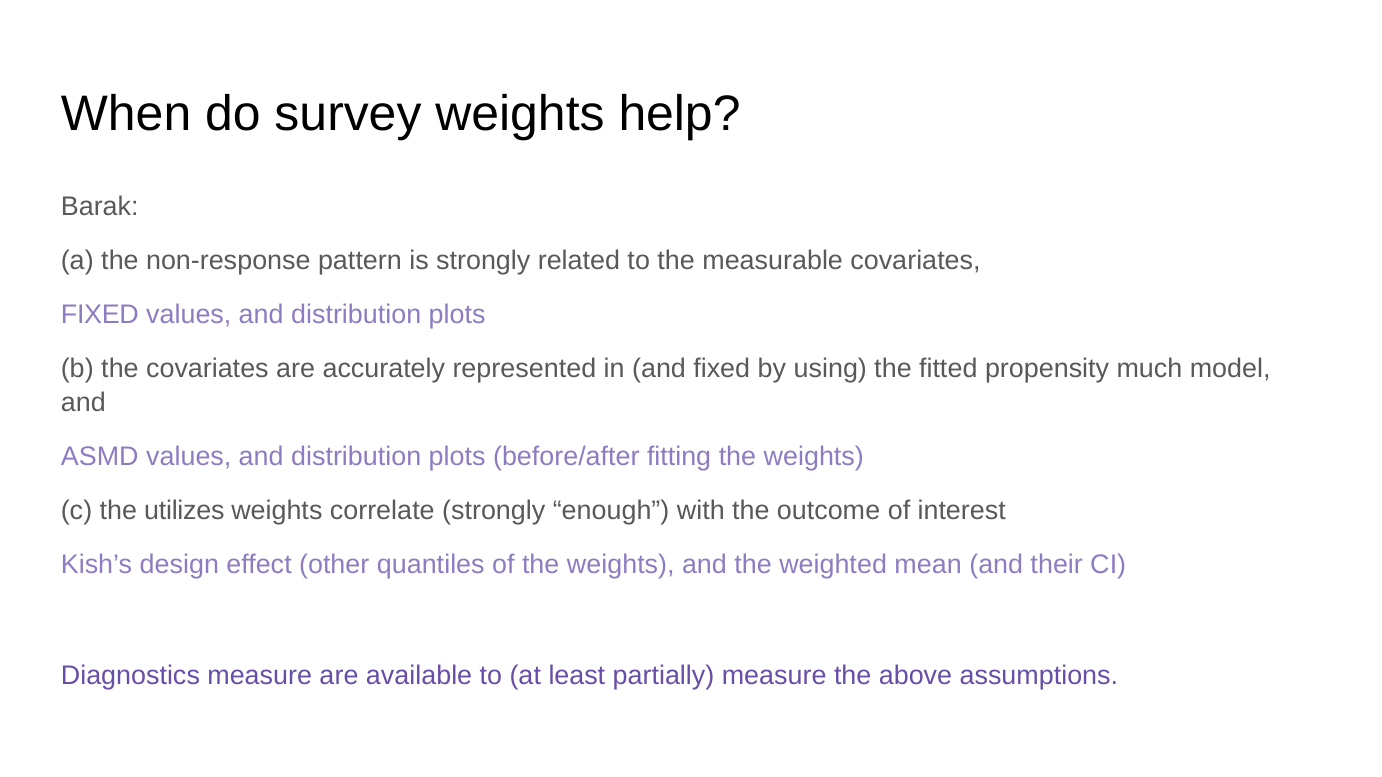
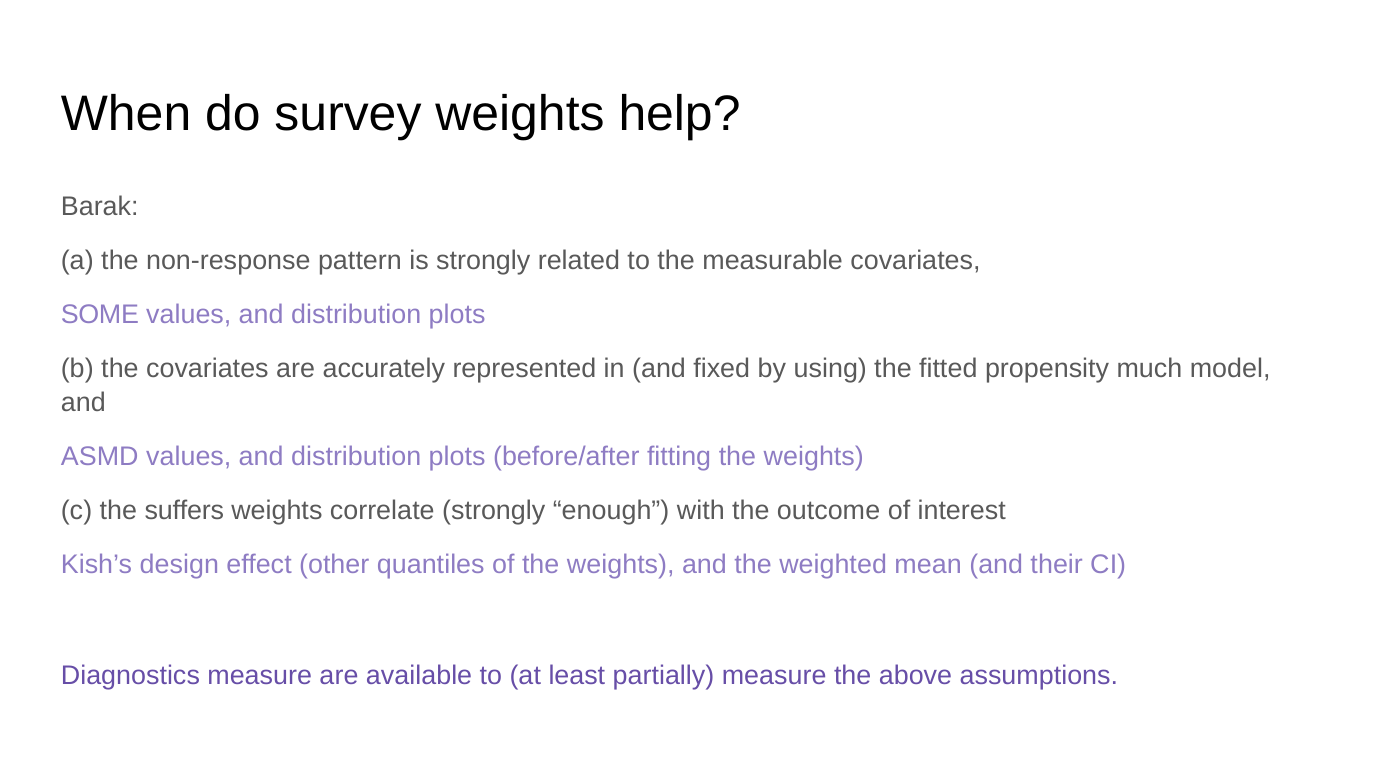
FIXED at (100, 315): FIXED -> SOME
utilizes: utilizes -> suffers
